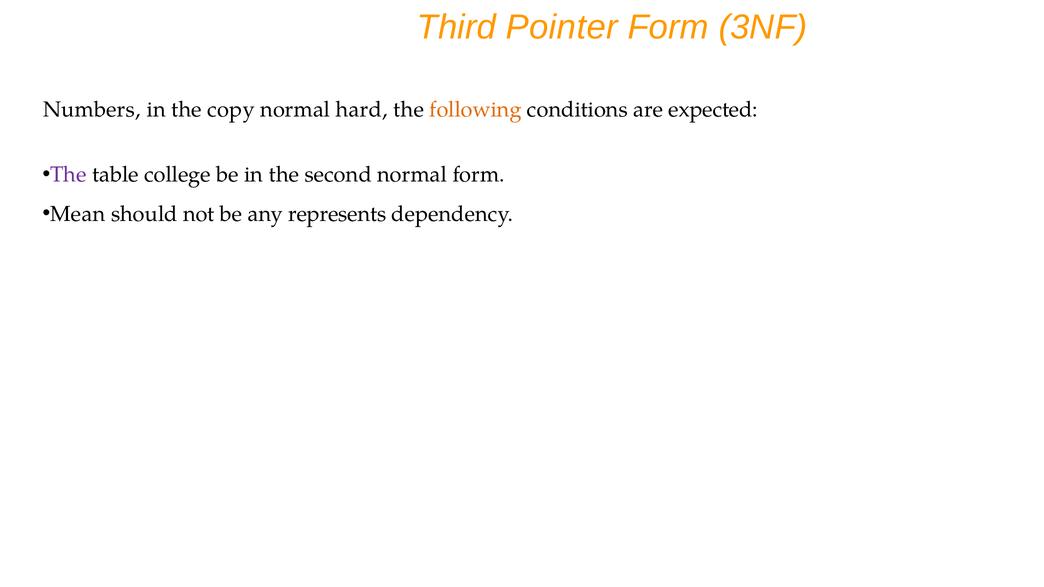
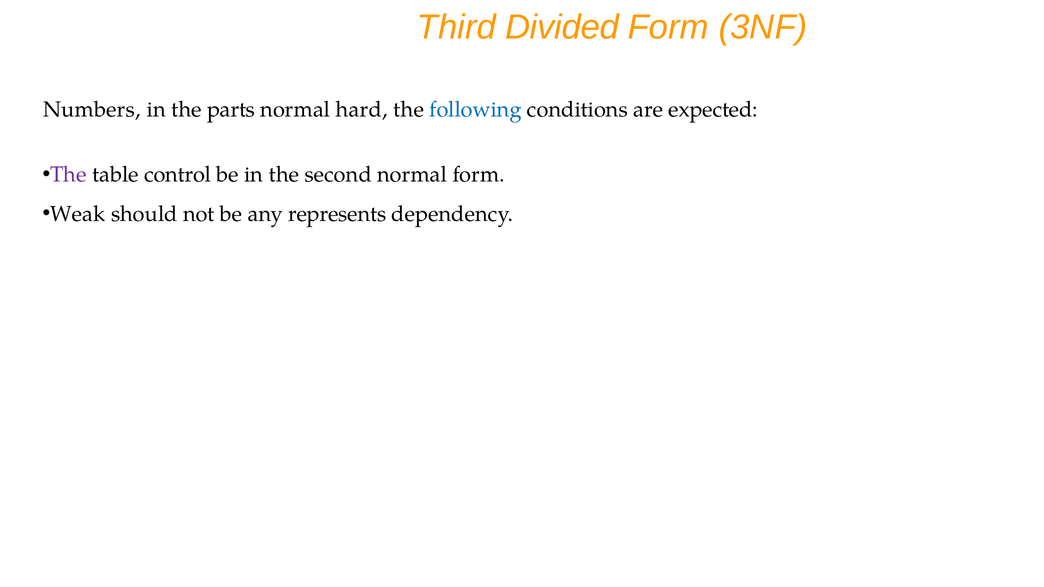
Pointer: Pointer -> Divided
copy: copy -> parts
following colour: orange -> blue
college: college -> control
Mean: Mean -> Weak
